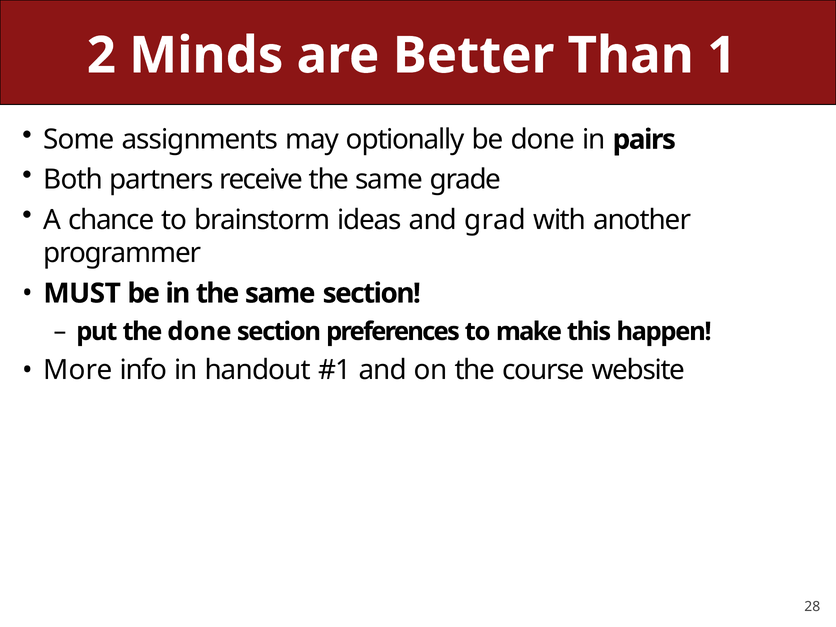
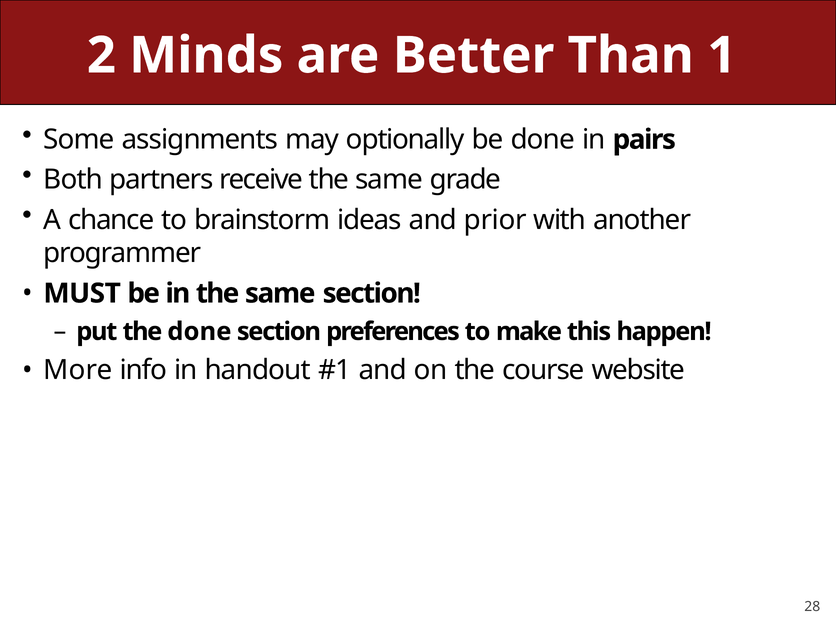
grad: grad -> prior
